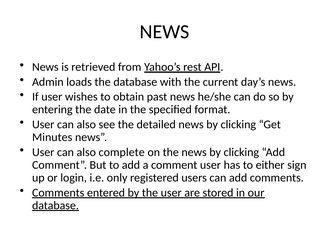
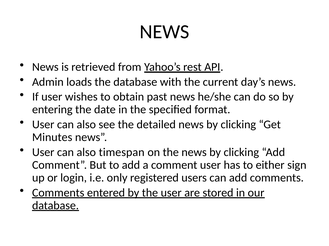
complete: complete -> timespan
